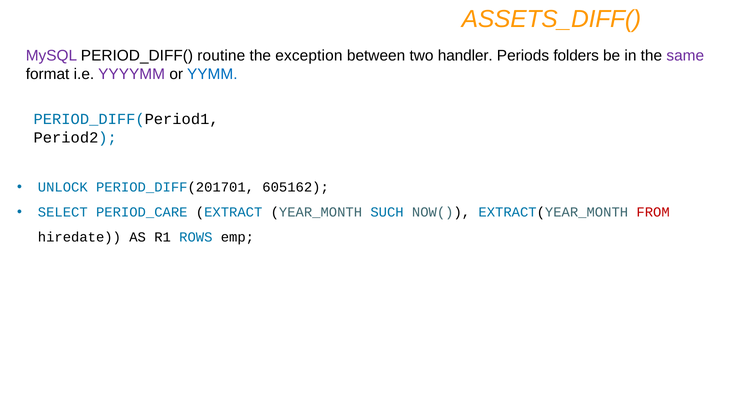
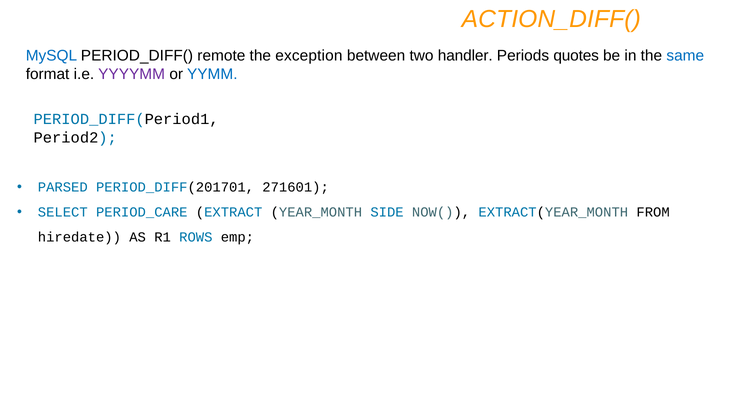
ASSETS_DIFF(: ASSETS_DIFF( -> ACTION_DIFF(
MySQL colour: purple -> blue
routine: routine -> remote
folders: folders -> quotes
same colour: purple -> blue
UNLOCK: UNLOCK -> PARSED
605162: 605162 -> 271601
SUCH: SUCH -> SIDE
FROM colour: red -> black
